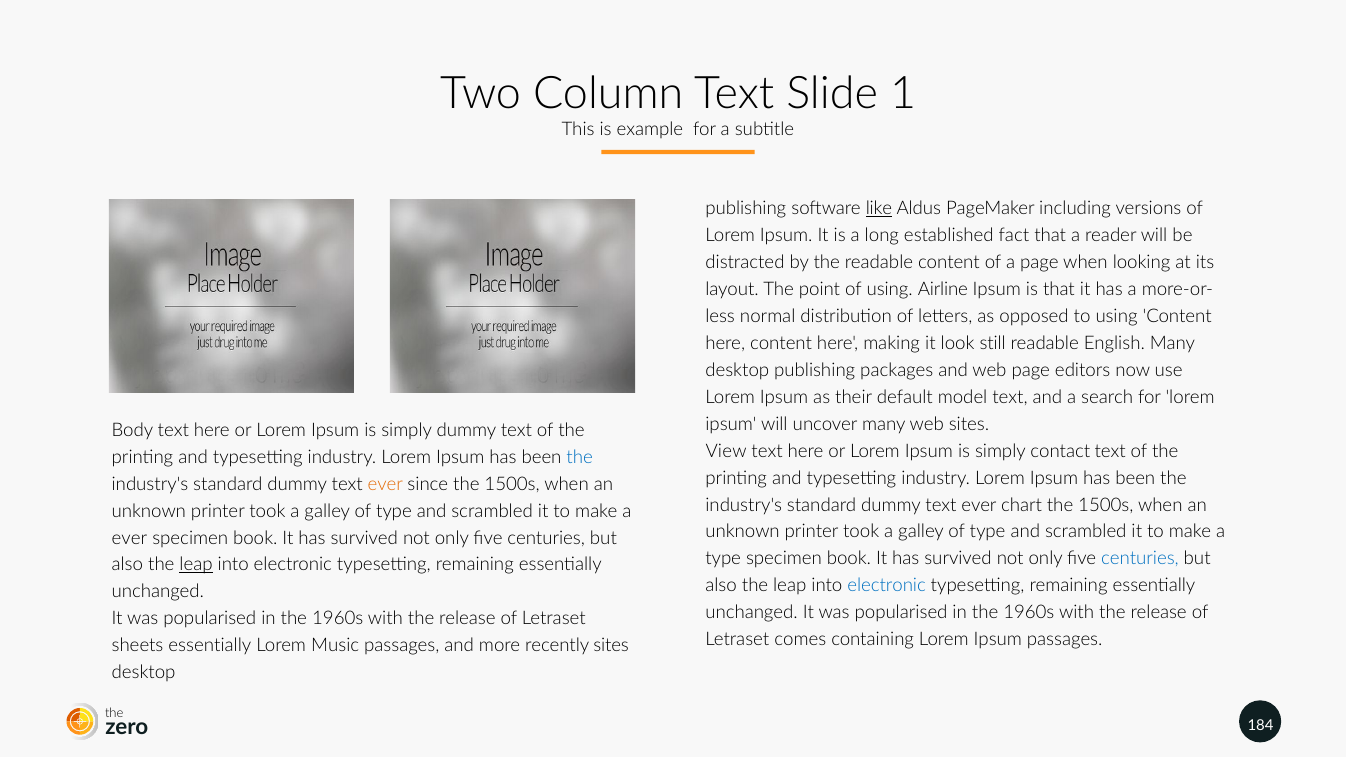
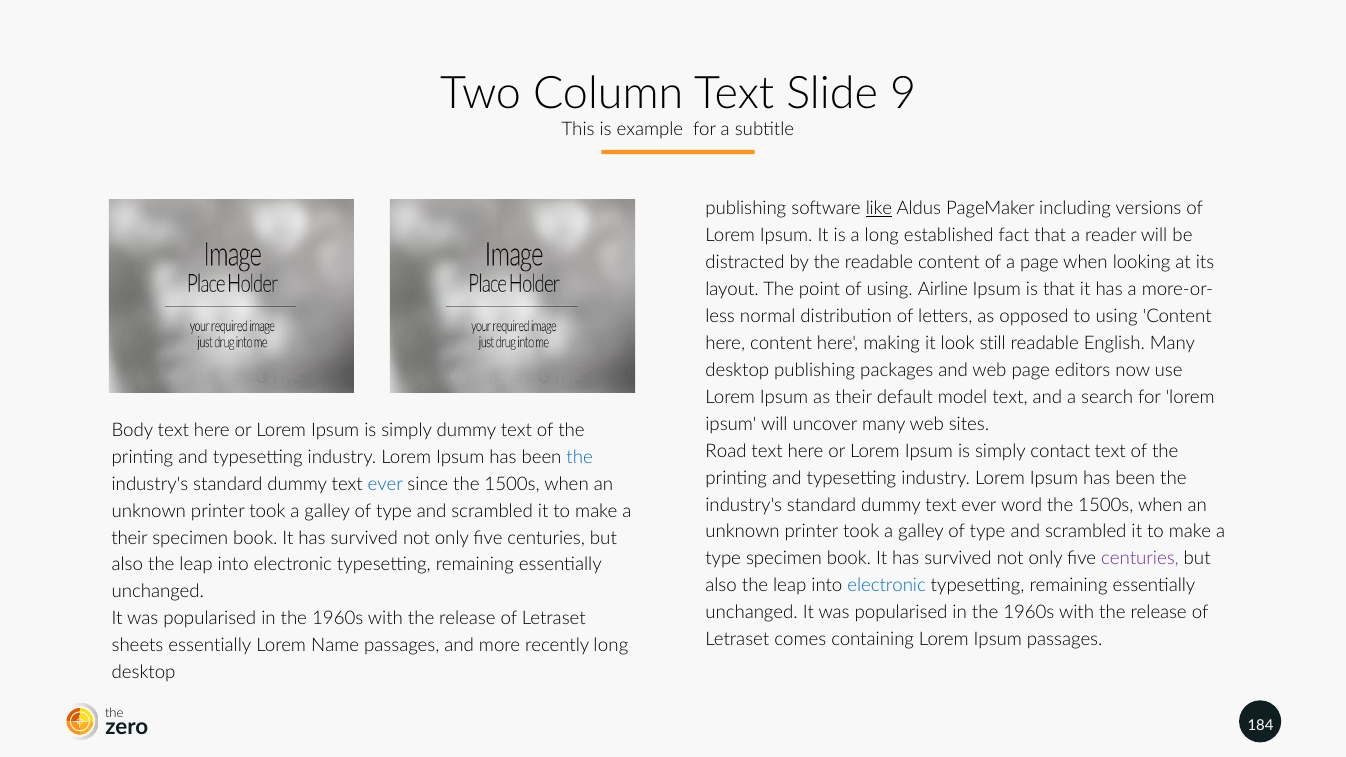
1: 1 -> 9
View: View -> Road
ever at (385, 484) colour: orange -> blue
chart: chart -> word
ever at (129, 538): ever -> their
centuries at (1140, 559) colour: blue -> purple
leap at (196, 565) underline: present -> none
Music: Music -> Name
recently sites: sites -> long
